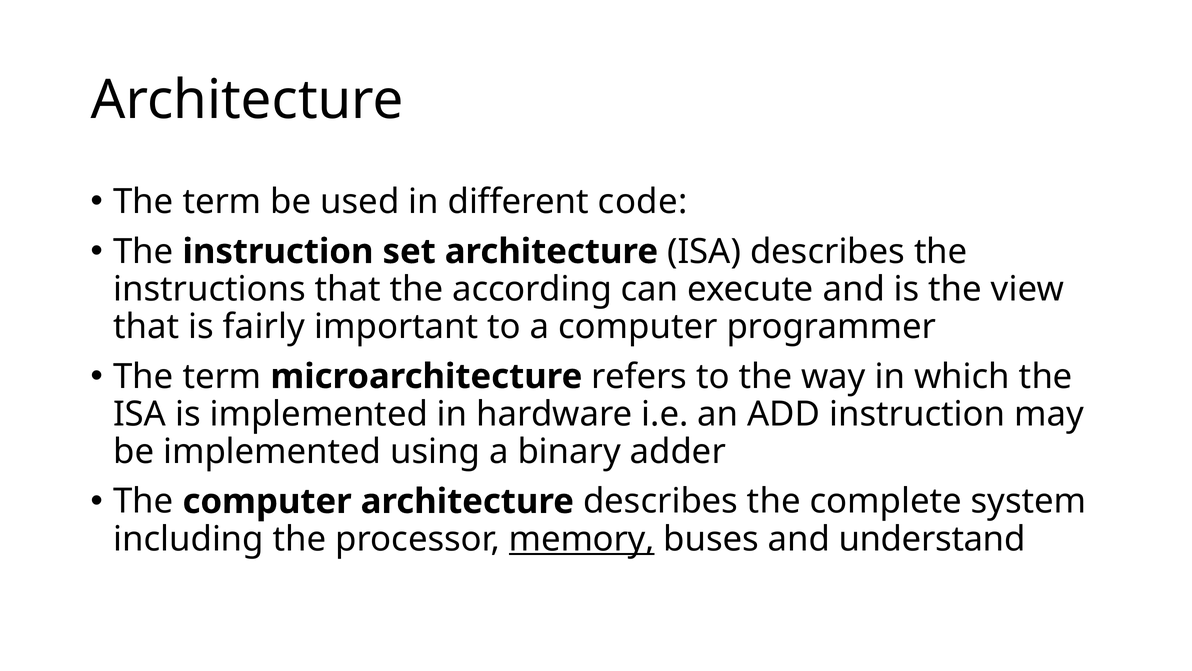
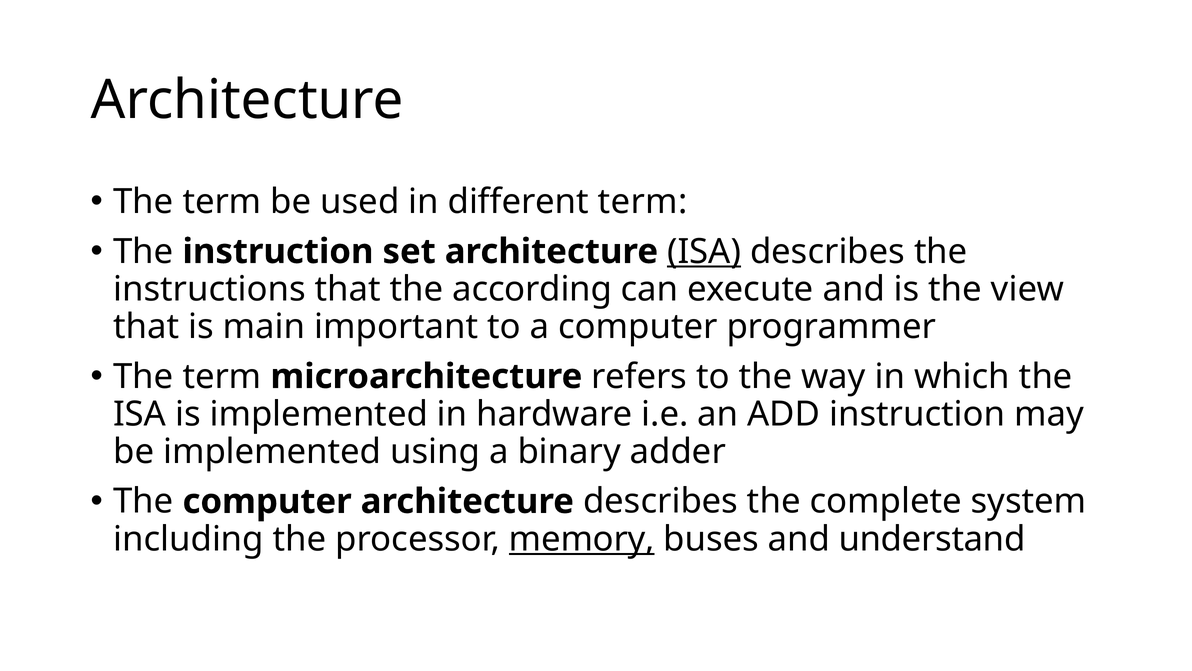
different code: code -> term
ISA at (704, 251) underline: none -> present
fairly: fairly -> main
